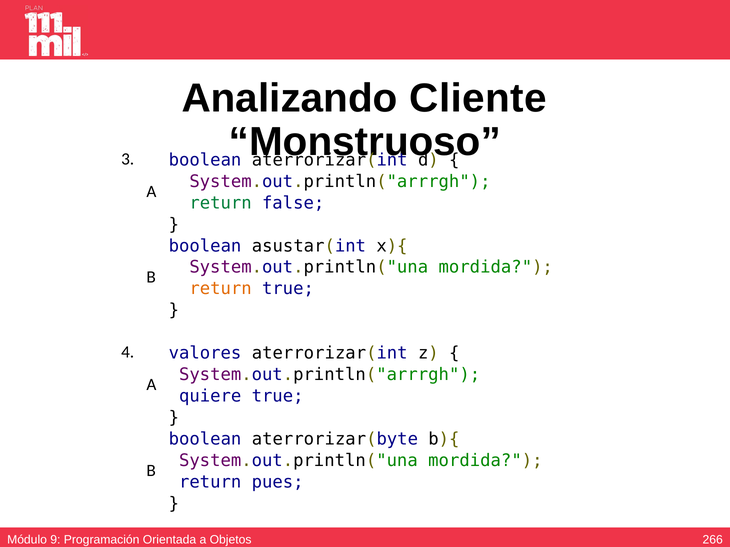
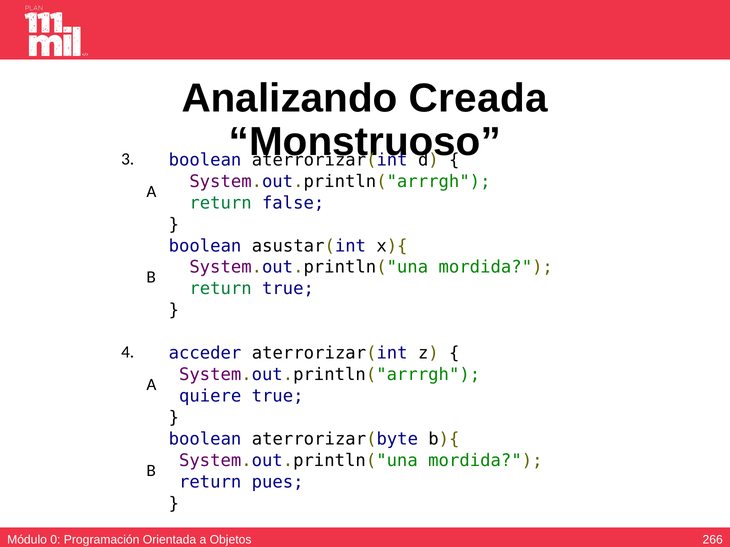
Cliente: Cliente -> Creada
return at (221, 289) colour: orange -> green
valores: valores -> acceder
9: 9 -> 0
